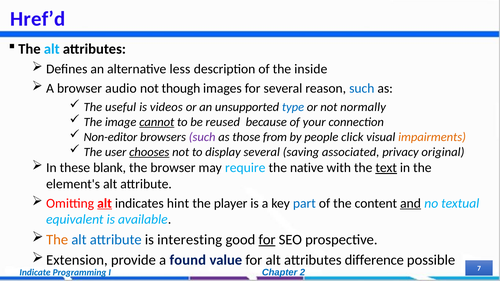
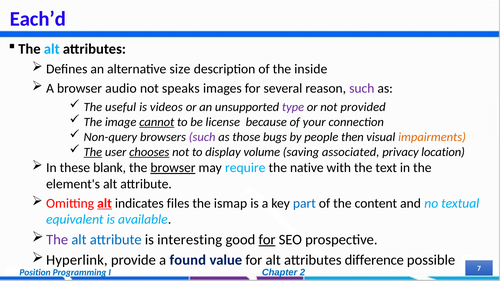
Href’d: Href’d -> Each’d
less: less -> size
though: though -> speaks
such at (362, 88) colour: blue -> purple
type colour: blue -> purple
normally: normally -> provided
reused: reused -> license
Non-editor: Non-editor -> Non-query
from: from -> bugs
click: click -> then
The at (93, 152) underline: none -> present
display several: several -> volume
original: original -> location
browser at (173, 168) underline: none -> present
text underline: present -> none
hint: hint -> files
player: player -> ismap
and underline: present -> none
The at (57, 240) colour: orange -> purple
Extension: Extension -> Hyperlink
Indicate: Indicate -> Position
